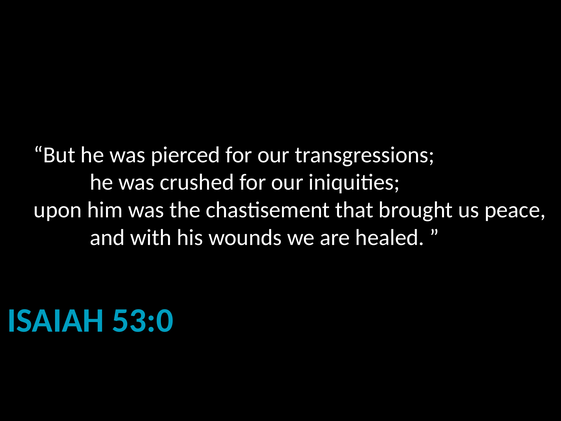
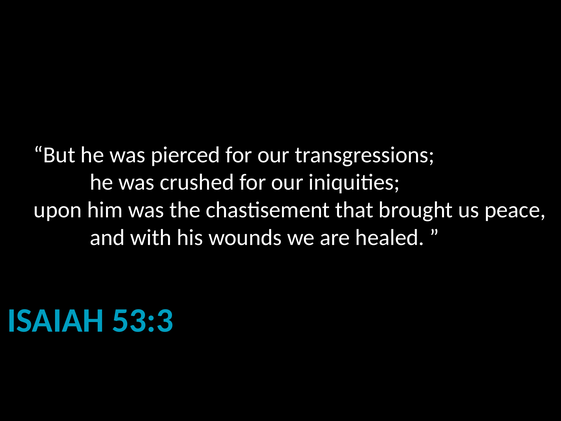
53:0: 53:0 -> 53:3
